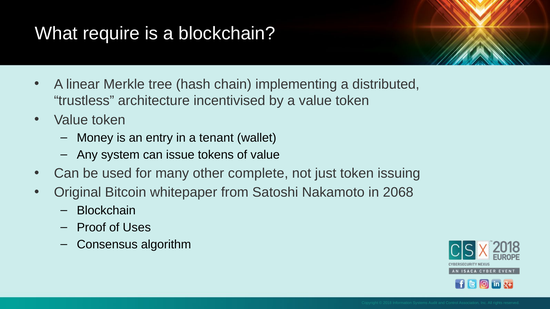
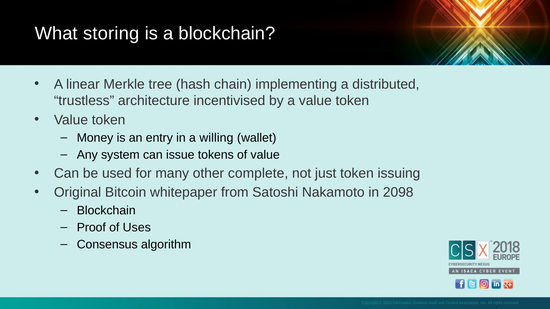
require: require -> storing
tenant: tenant -> willing
2068: 2068 -> 2098
